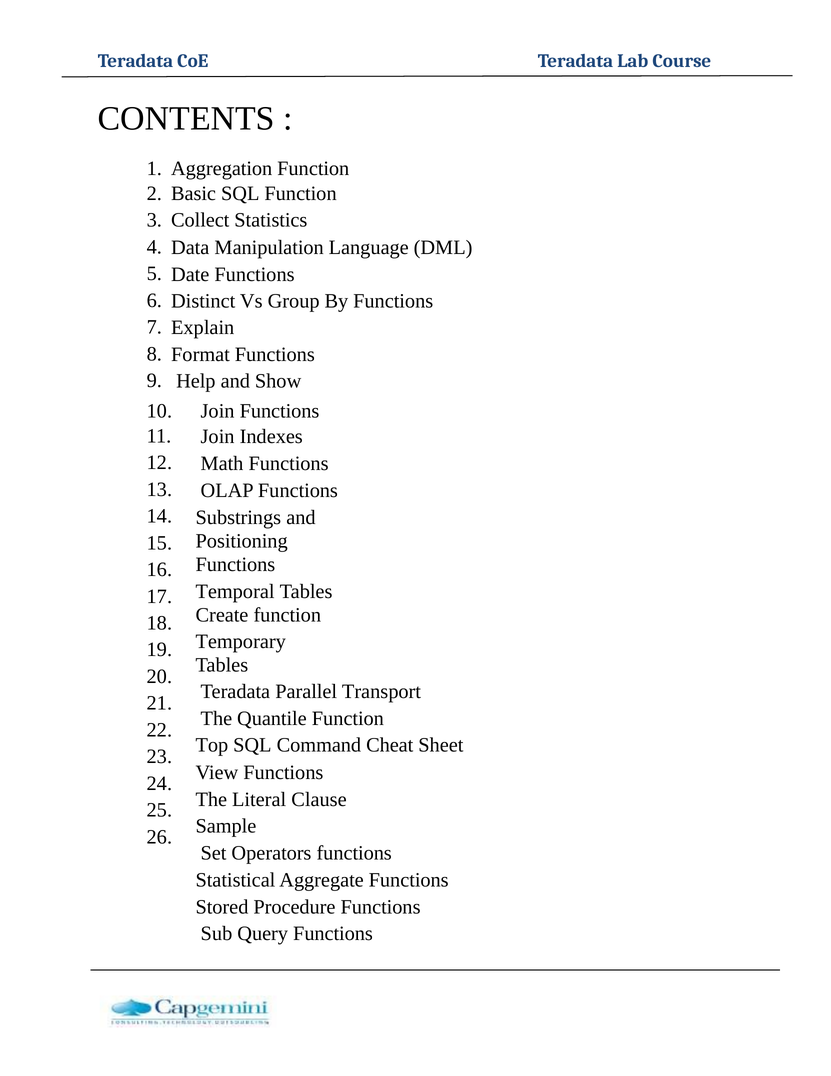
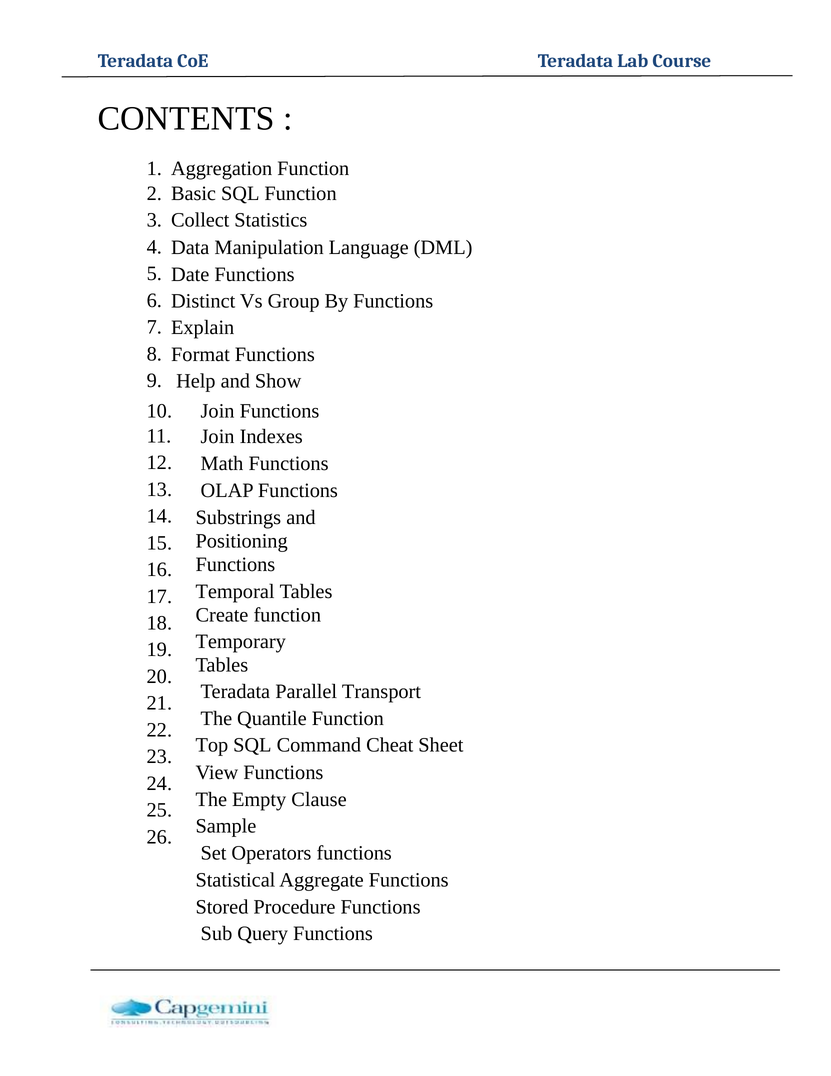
Literal: Literal -> Empty
